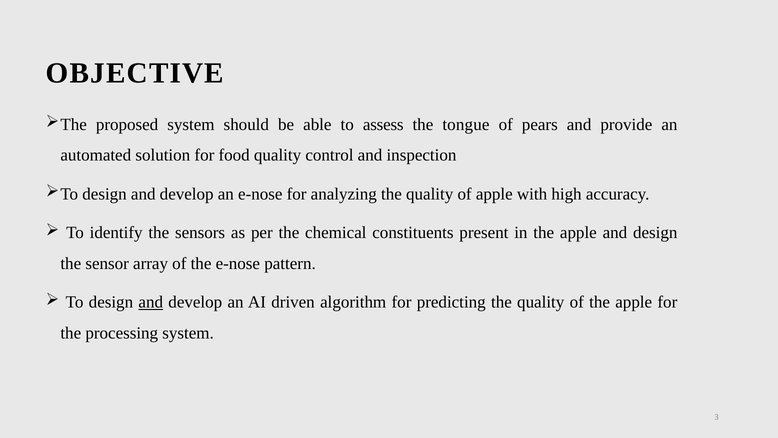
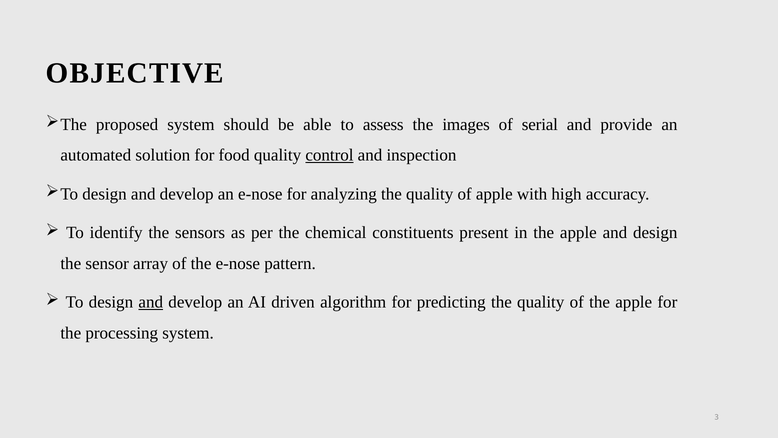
tongue: tongue -> images
pears: pears -> serial
control underline: none -> present
